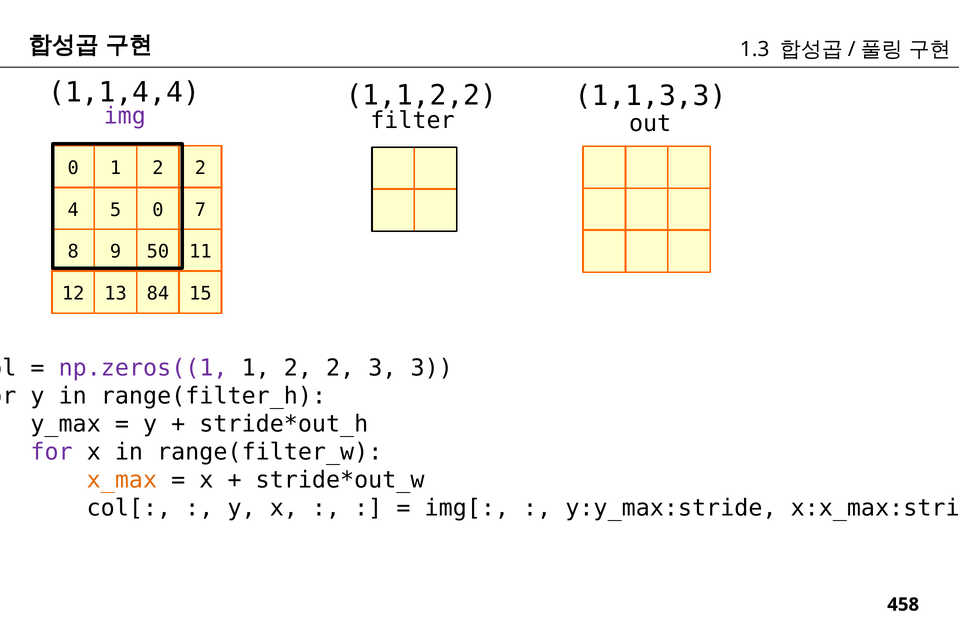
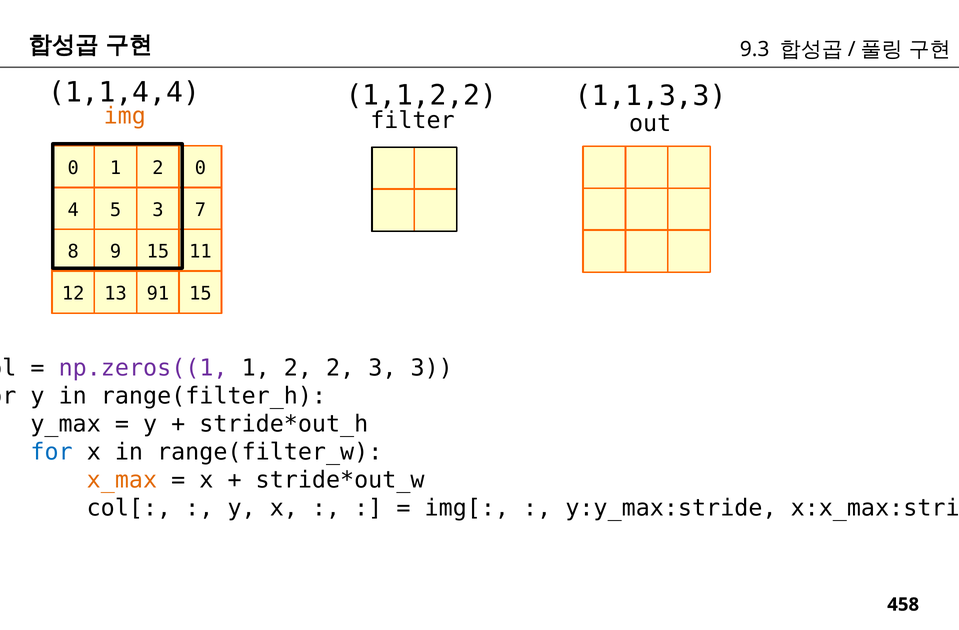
1.3: 1.3 -> 9.3
img colour: purple -> orange
2 at (200, 168): 2 -> 0
5 0: 0 -> 3
9 50: 50 -> 15
84: 84 -> 91
for at (52, 452) colour: purple -> blue
